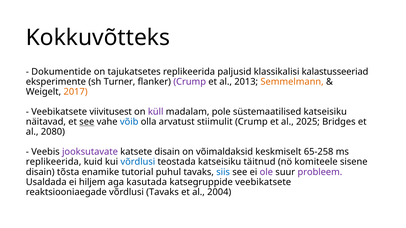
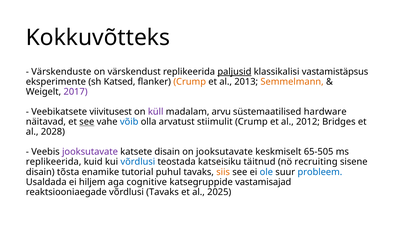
Dokumentide: Dokumentide -> Värskenduste
tajukatsetes: tajukatsetes -> värskendust
paljusid underline: none -> present
kalastusseeriad: kalastusseeriad -> vastamistäpsus
Turner: Turner -> Katsed
Crump at (190, 82) colour: purple -> orange
2017 colour: orange -> purple
pole: pole -> arvu
süstemaatilised katseisiku: katseisiku -> hardware
2025: 2025 -> 2012
2080: 2080 -> 2028
on võimaldaksid: võimaldaksid -> jooksutavate
65-258: 65-258 -> 65-505
komiteele: komiteele -> recruiting
siis colour: blue -> orange
ole colour: purple -> blue
probleem colour: purple -> blue
kasutada: kasutada -> cognitive
katsegruppide veebikatsete: veebikatsete -> vastamisajad
2004: 2004 -> 2025
